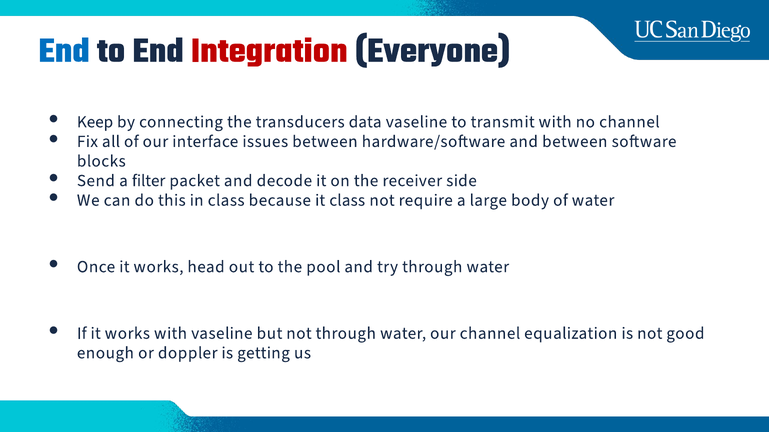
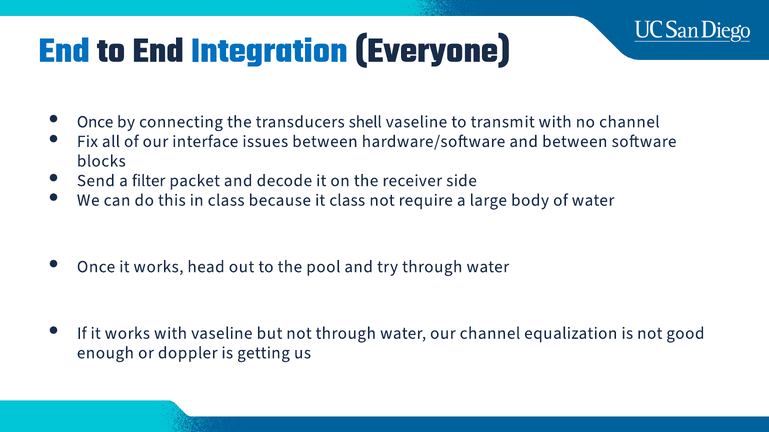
Integration colour: red -> blue
Keep at (95, 122): Keep -> Once
data: data -> shell
